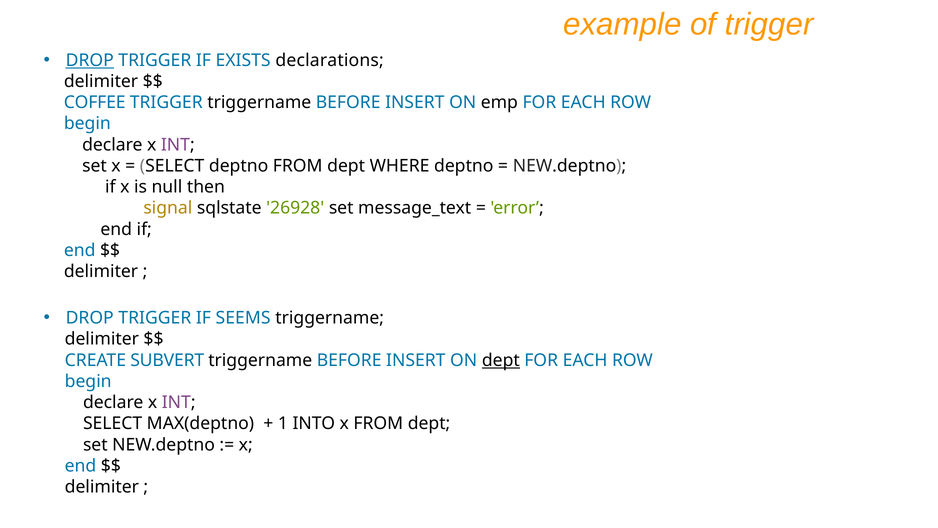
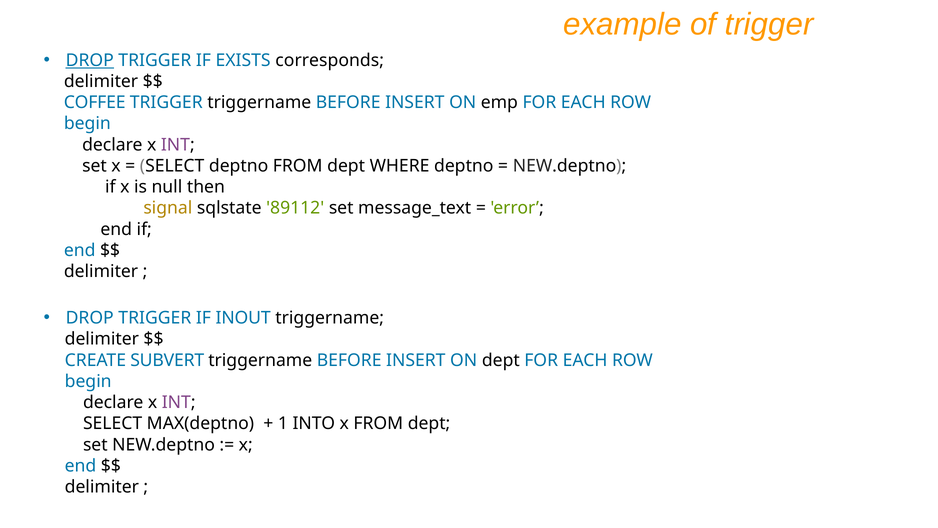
declarations: declarations -> corresponds
26928: 26928 -> 89112
SEEMS: SEEMS -> INOUT
dept at (501, 360) underline: present -> none
